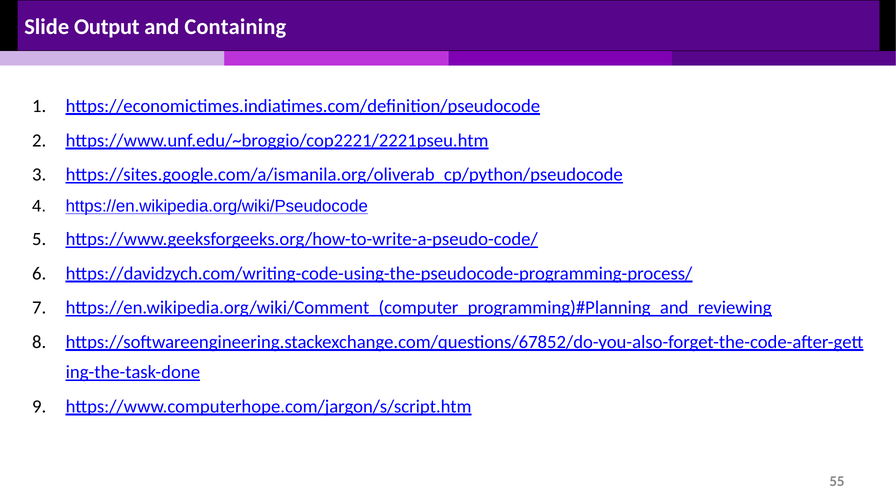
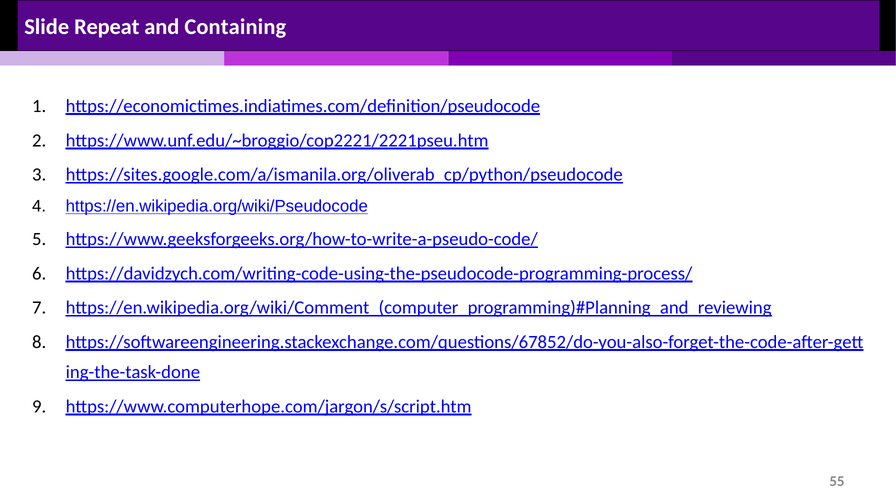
Output: Output -> Repeat
